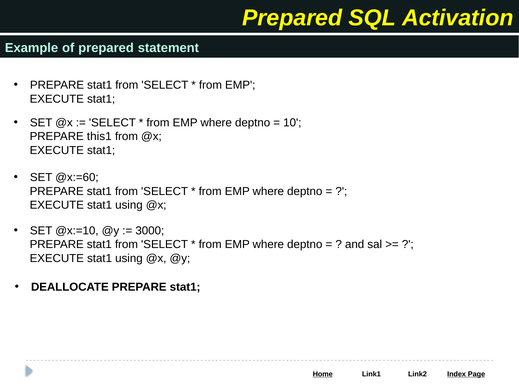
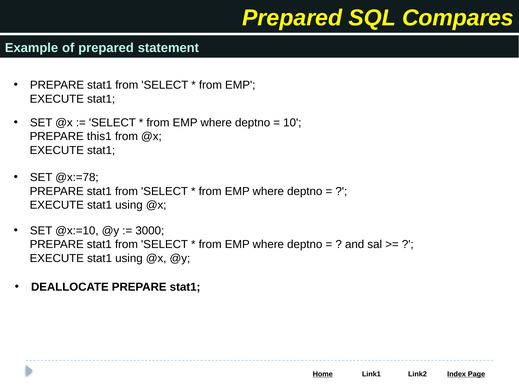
Activation: Activation -> Compares
@x:=60: @x:=60 -> @x:=78
